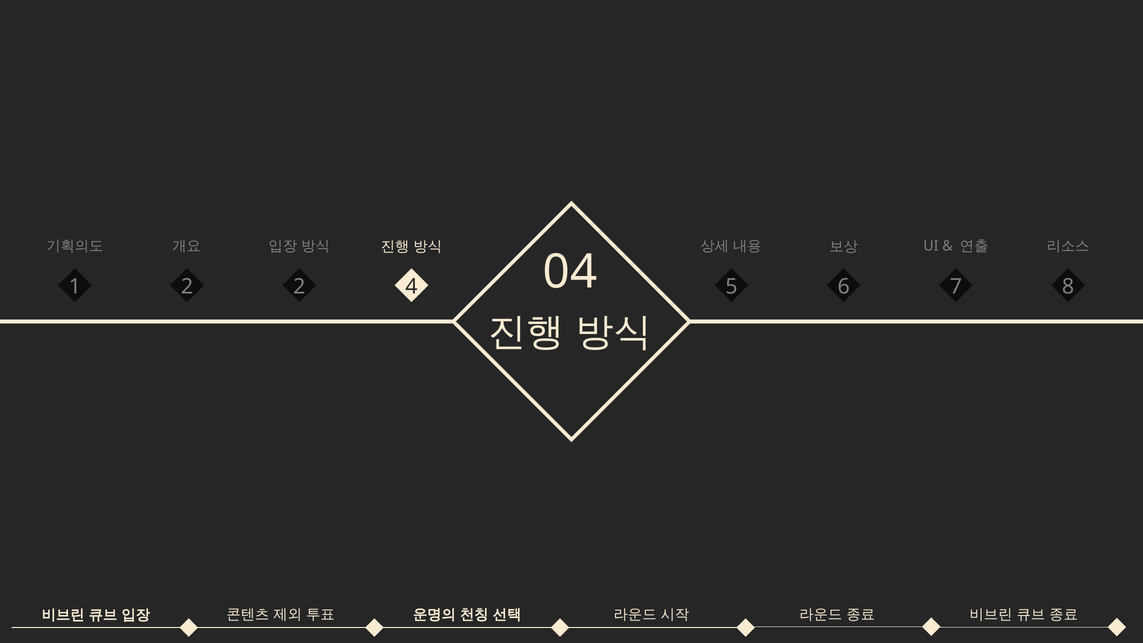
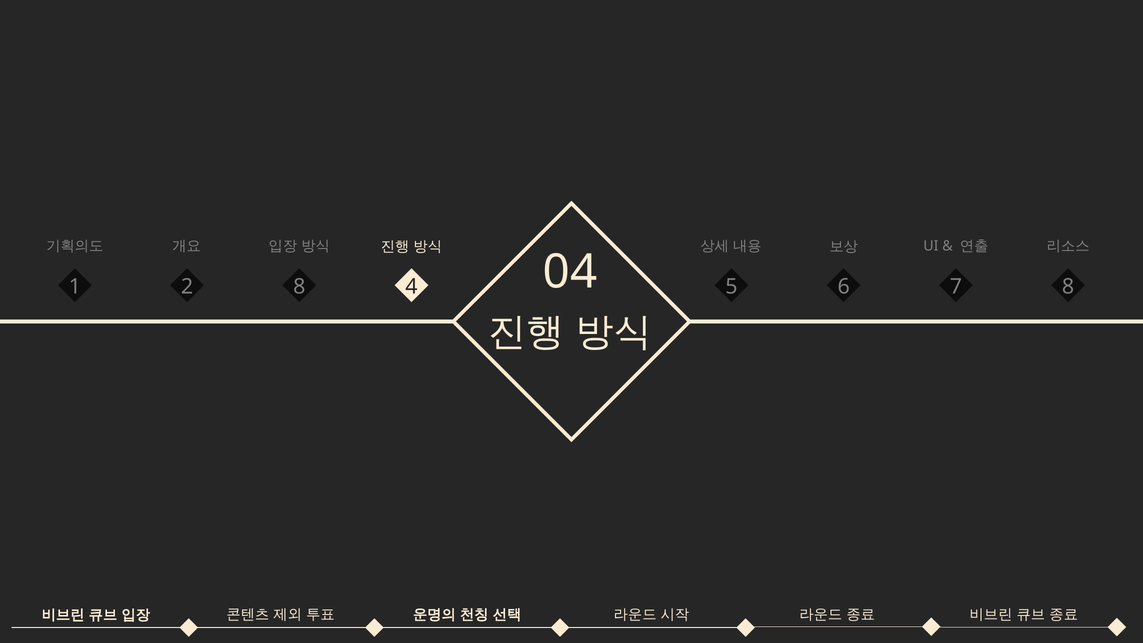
2 2: 2 -> 8
